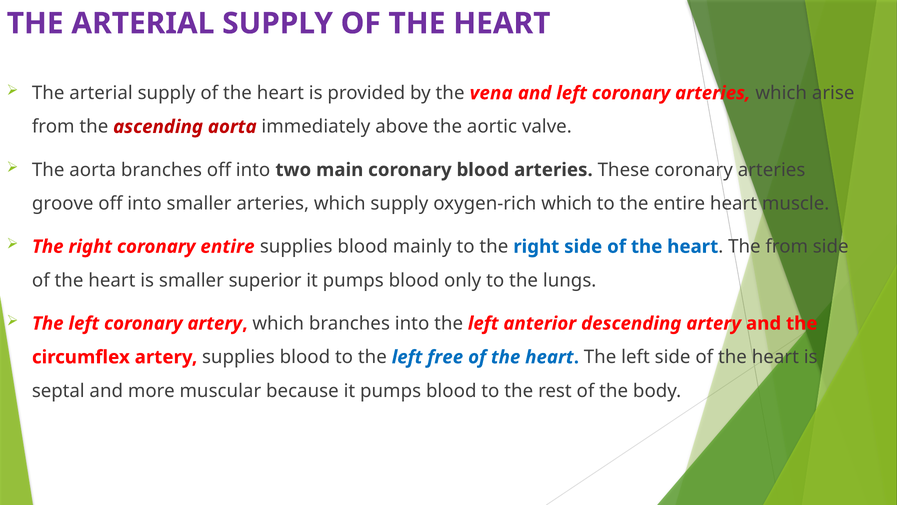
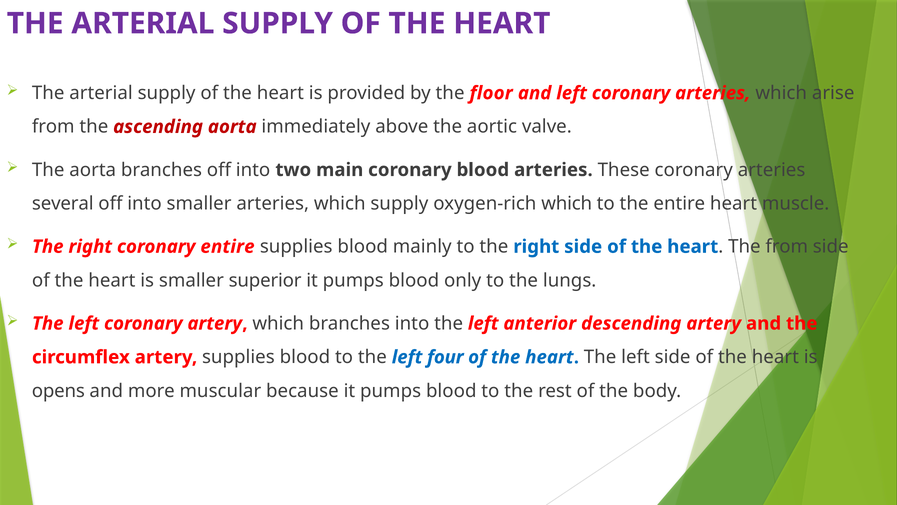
vena: vena -> floor
groove: groove -> several
free: free -> four
septal: septal -> opens
